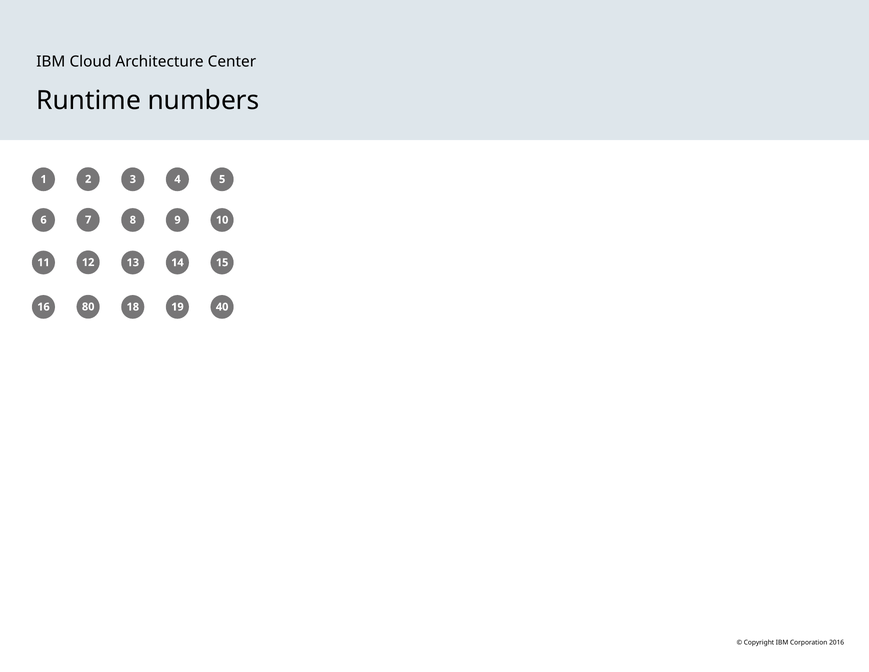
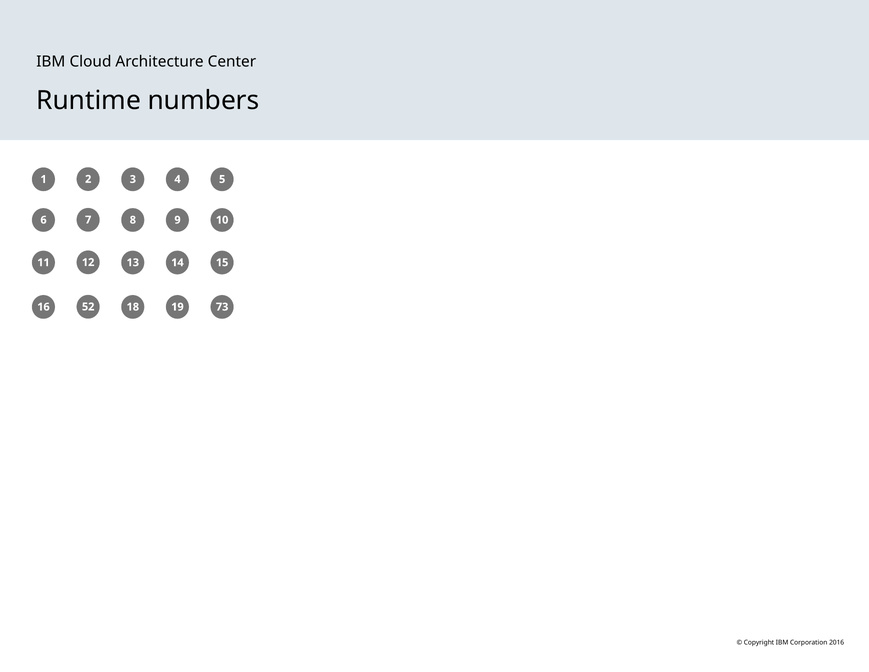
80: 80 -> 52
40: 40 -> 73
